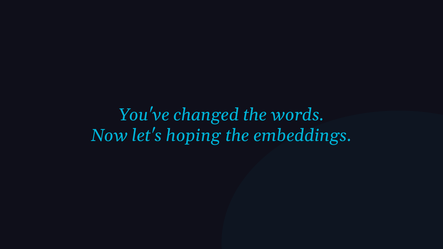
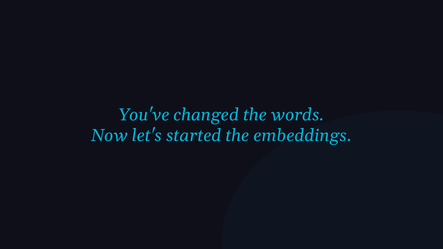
hoping: hoping -> started
